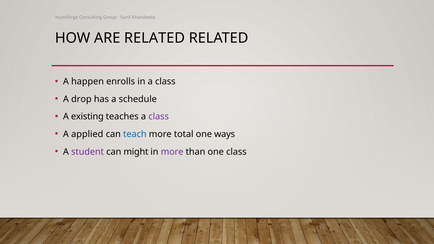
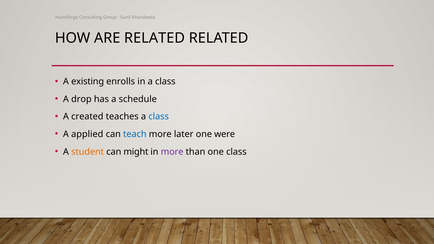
happen: happen -> existing
existing: existing -> created
class at (159, 117) colour: purple -> blue
total: total -> later
ways: ways -> were
student colour: purple -> orange
